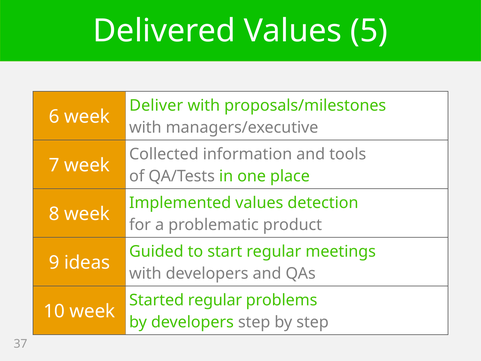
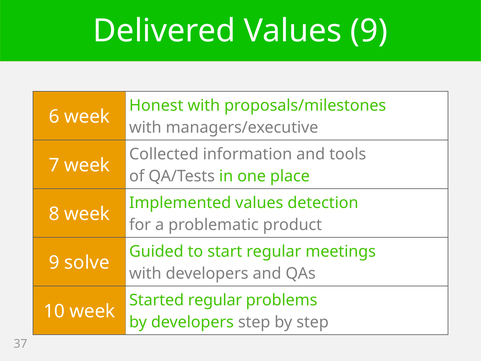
Values 5: 5 -> 9
Deliver: Deliver -> Honest
ideas: ideas -> solve
